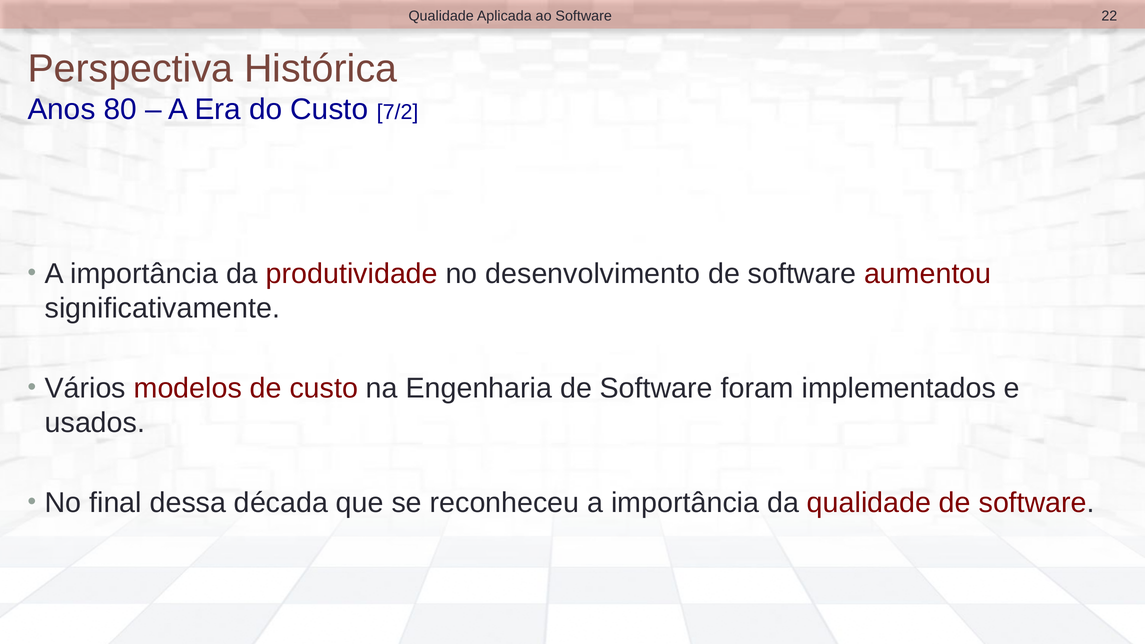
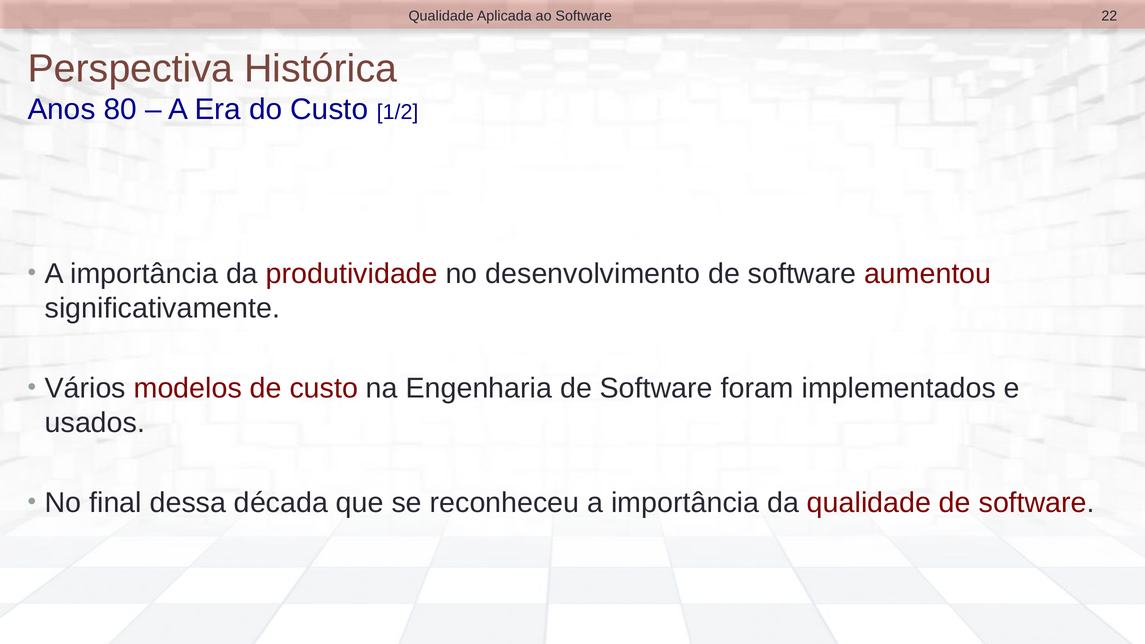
7/2: 7/2 -> 1/2
